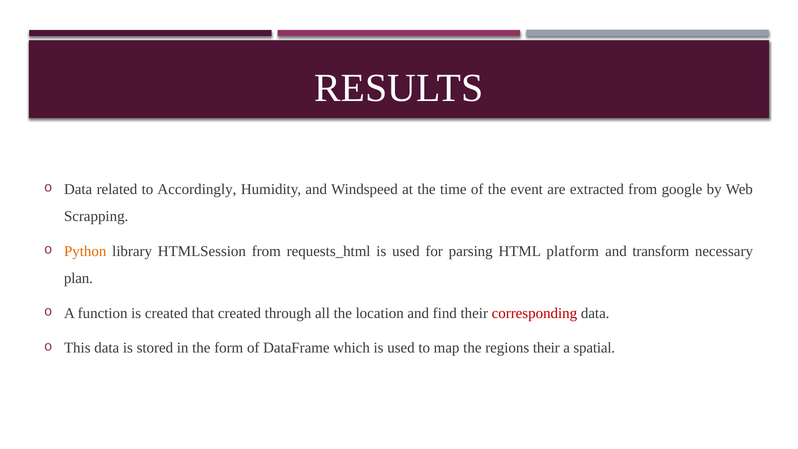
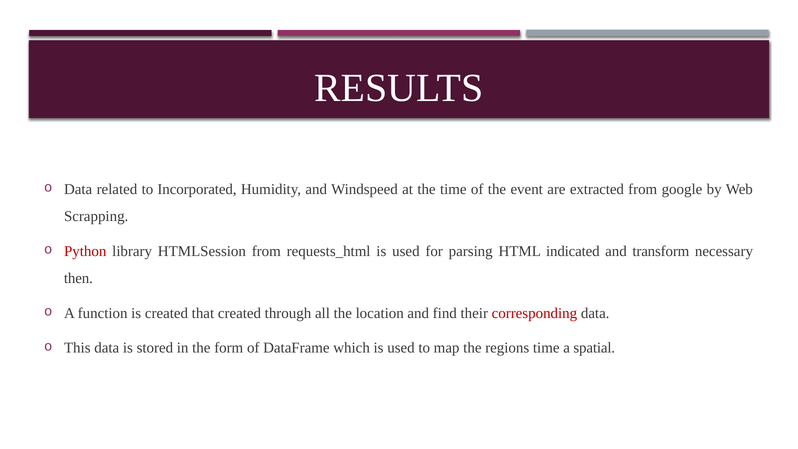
Accordingly: Accordingly -> Incorporated
Python colour: orange -> red
platform: platform -> indicated
plan: plan -> then
regions their: their -> time
